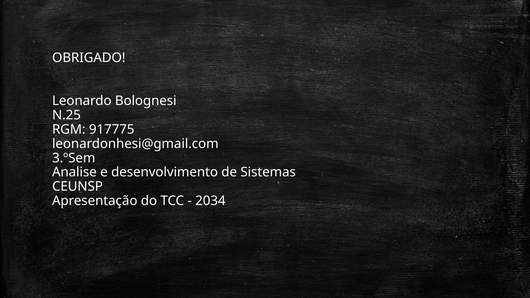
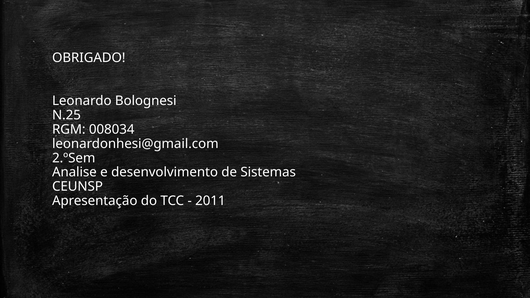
917775: 917775 -> 008034
3.ºSem: 3.ºSem -> 2.ºSem
2034: 2034 -> 2011
